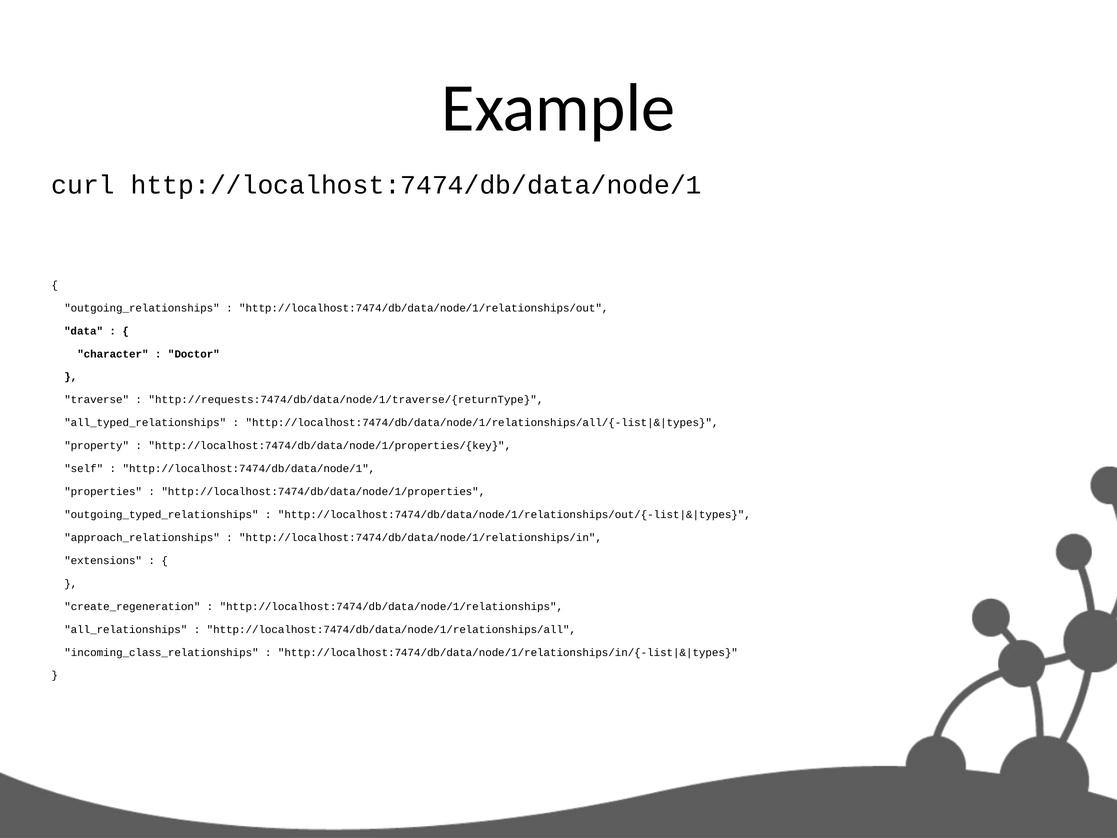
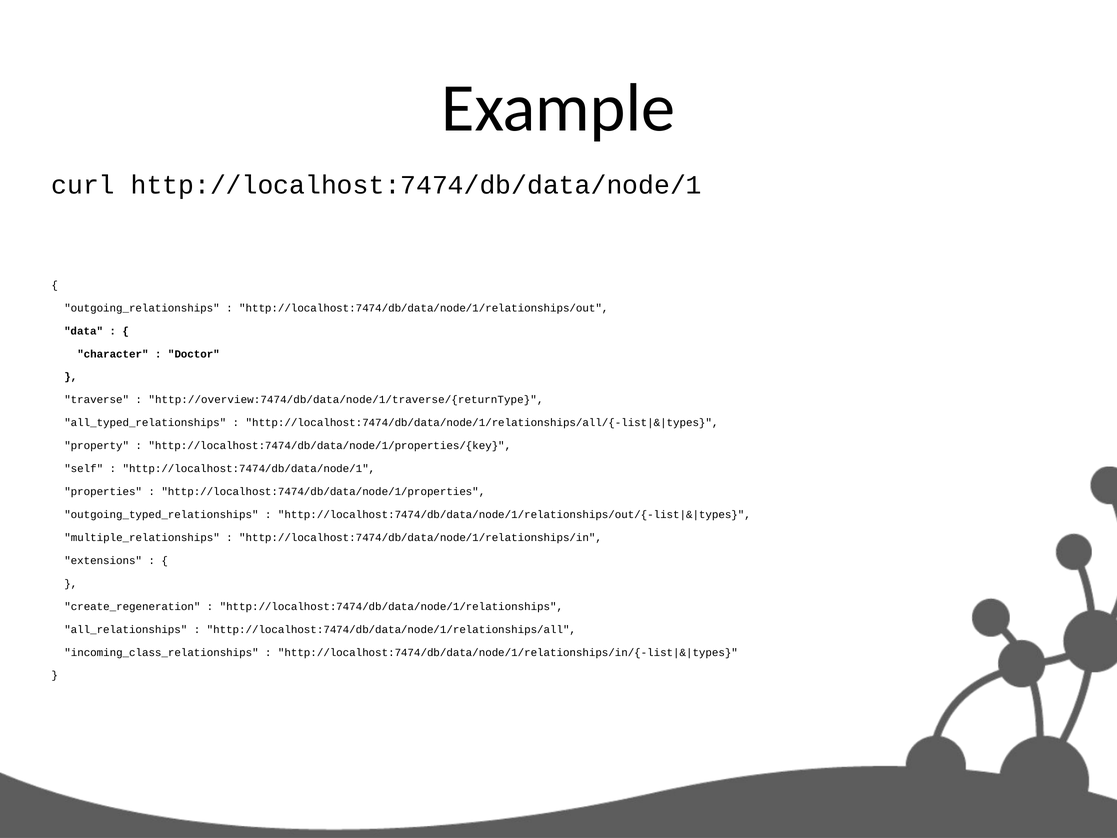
http://requests:7474/db/data/node/1/traverse/{returnType: http://requests:7474/db/data/node/1/traverse/{returnType -> http://overview:7474/db/data/node/1/traverse/{returnType
approach_relationships: approach_relationships -> multiple_relationships
